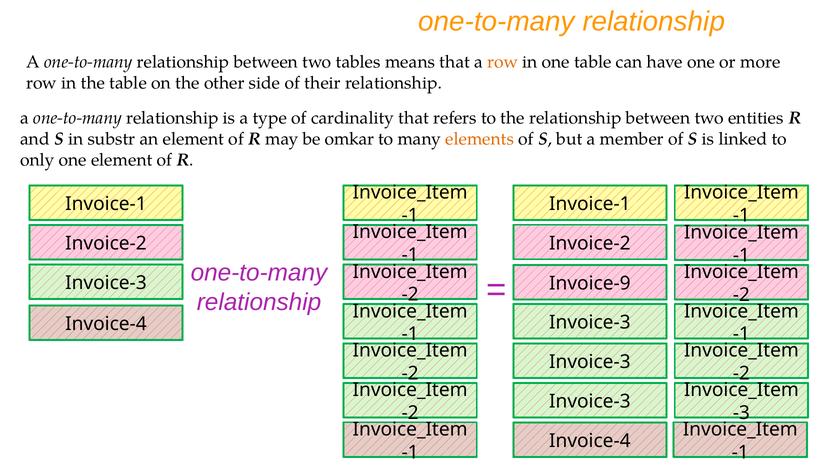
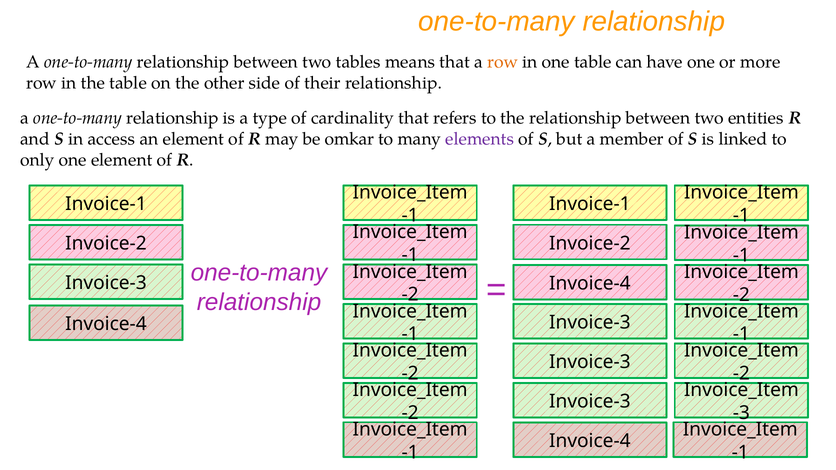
substr: substr -> access
elements colour: orange -> purple
Invoice-9 at (590, 284): Invoice-9 -> Invoice-4
